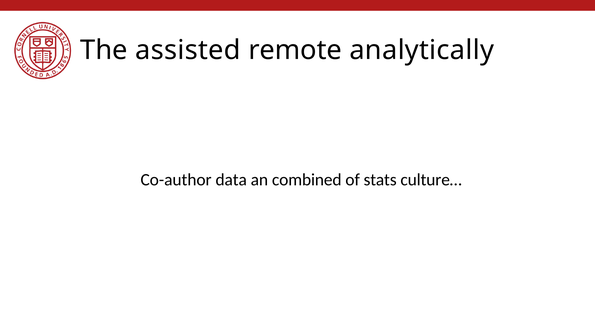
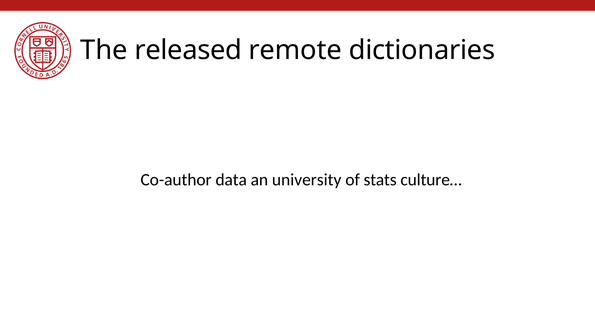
assisted: assisted -> released
analytically: analytically -> dictionaries
combined: combined -> university
